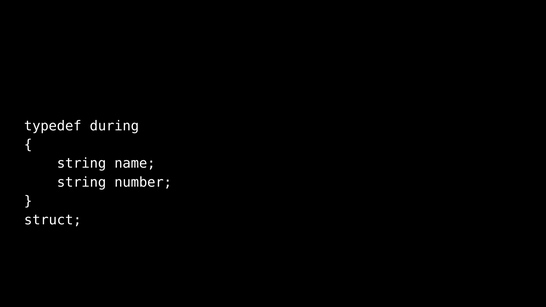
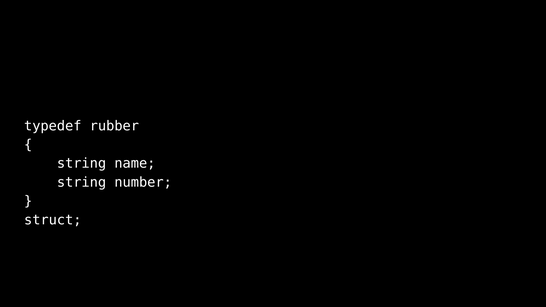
during: during -> rubber
